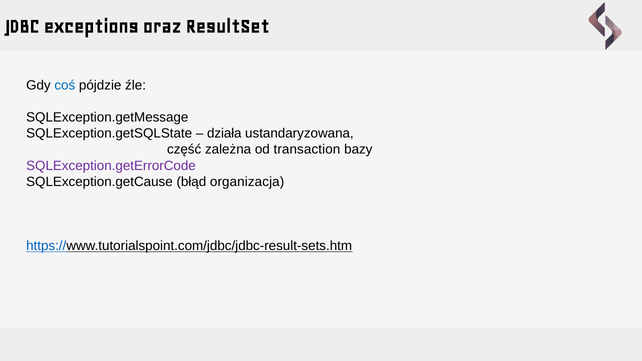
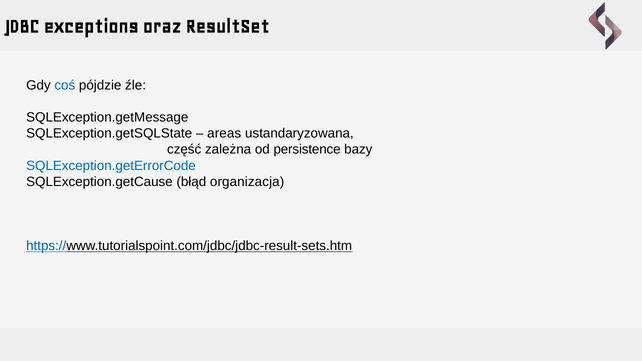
działa: działa -> areas
transaction: transaction -> persistence
SQLException.getErrorCode colour: purple -> blue
